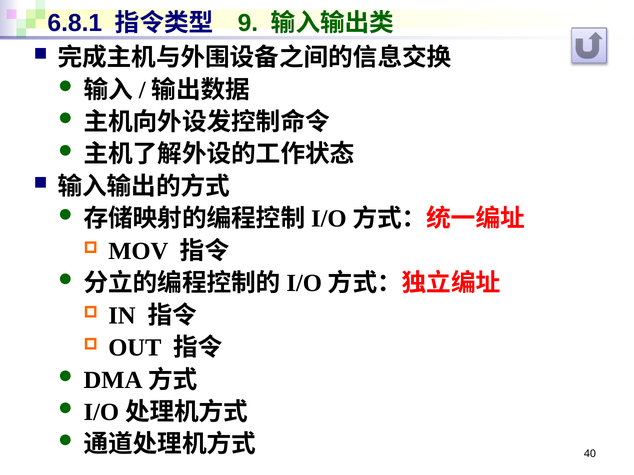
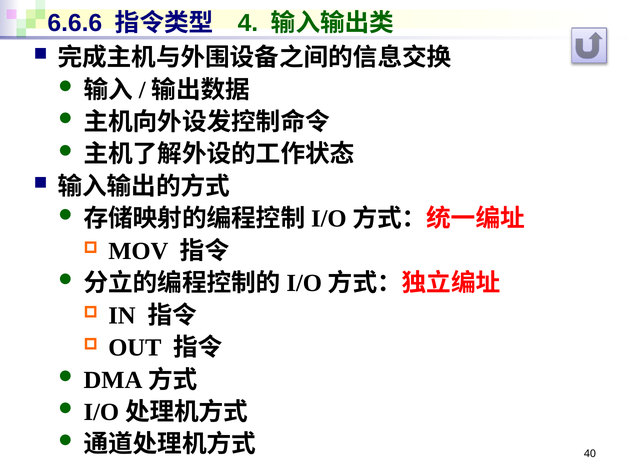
6.8.1: 6.8.1 -> 6.6.6
9: 9 -> 4
